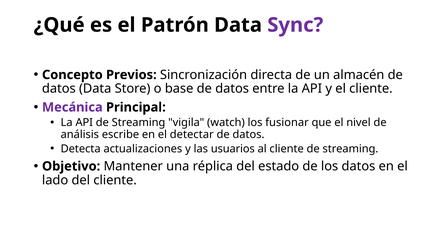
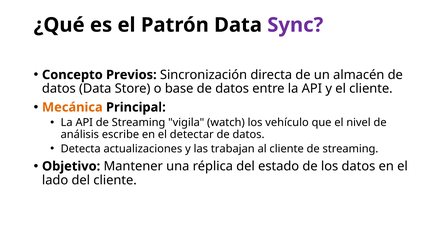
Mecánica colour: purple -> orange
fusionar: fusionar -> vehículo
usuarios: usuarios -> trabajan
